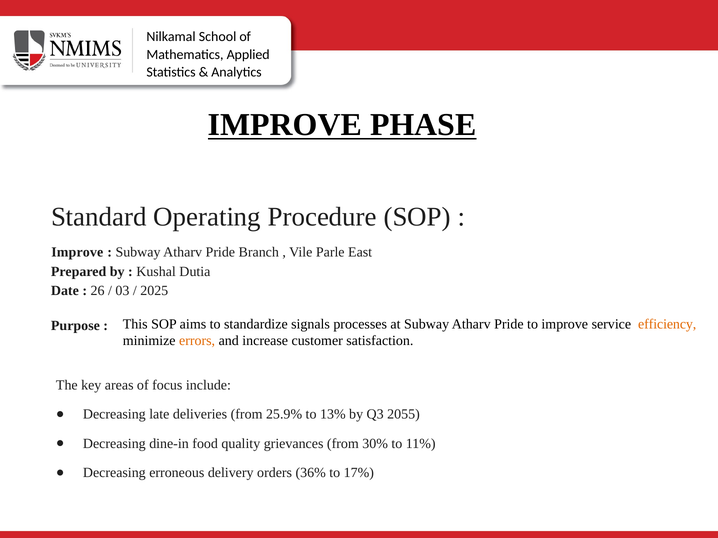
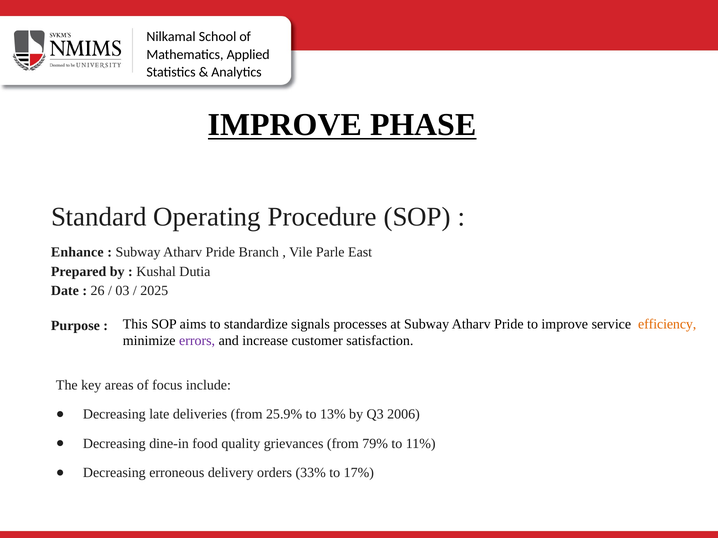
Improve at (77, 253): Improve -> Enhance
errors colour: orange -> purple
2055: 2055 -> 2006
30%: 30% -> 79%
36%: 36% -> 33%
